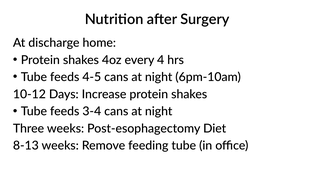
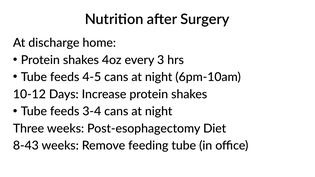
4: 4 -> 3
8-13: 8-13 -> 8-43
